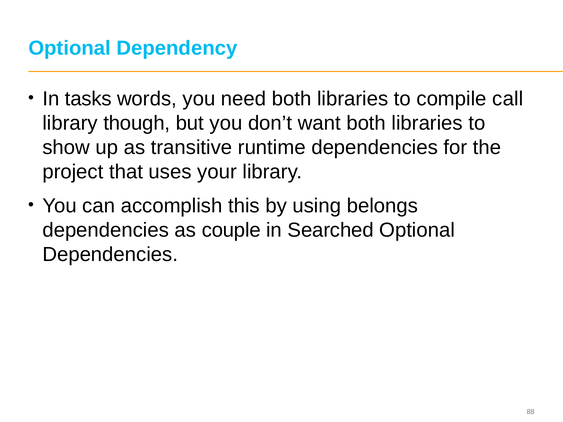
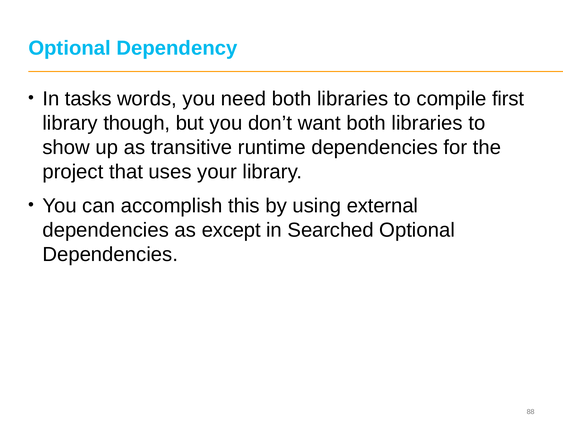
call: call -> first
belongs: belongs -> external
couple: couple -> except
